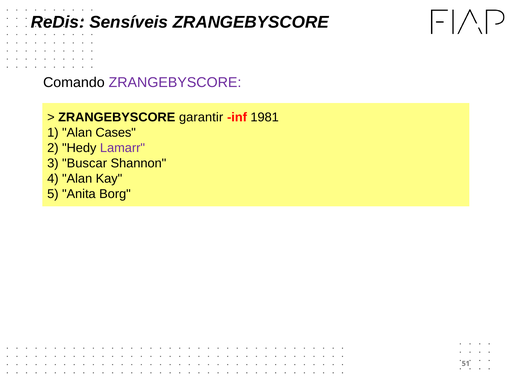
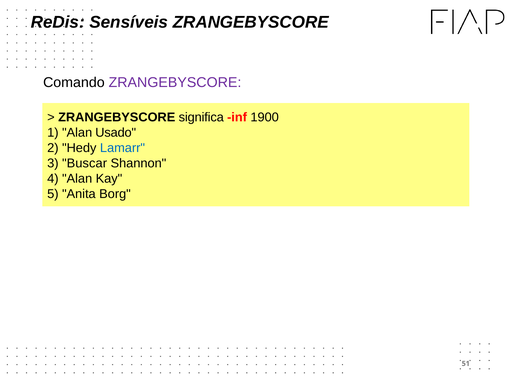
garantir: garantir -> significa
1981: 1981 -> 1900
Cases: Cases -> Usado
Lamarr colour: purple -> blue
